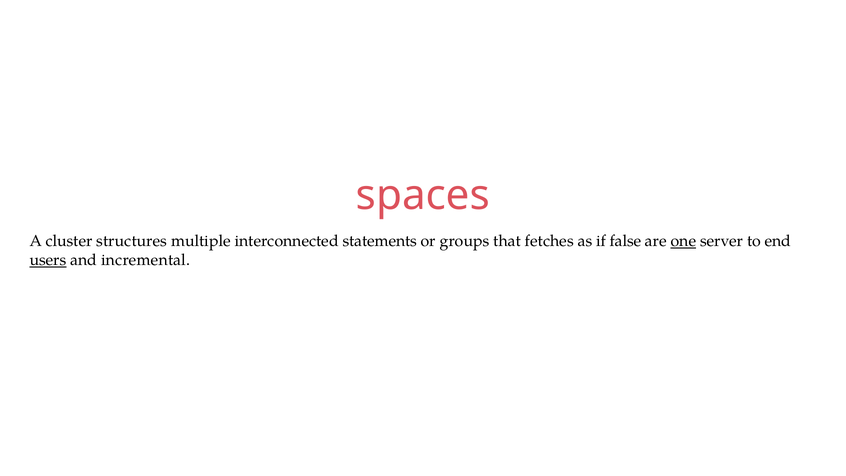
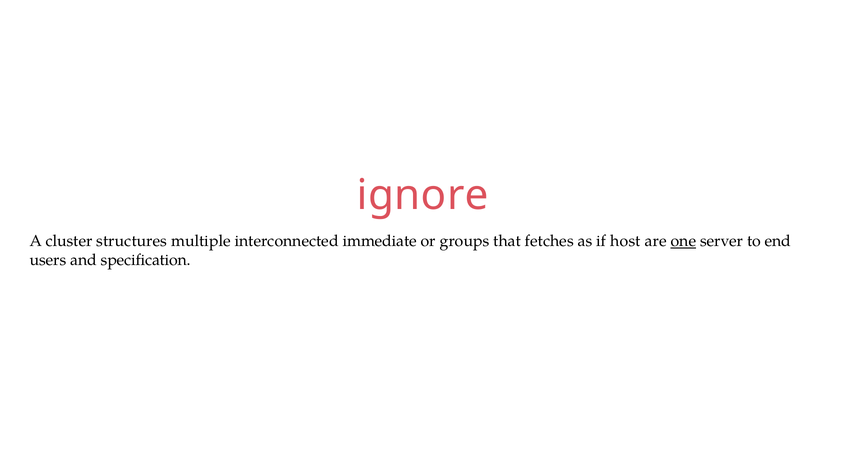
spaces: spaces -> ignore
statements: statements -> immediate
false: false -> host
users underline: present -> none
incremental: incremental -> specification
